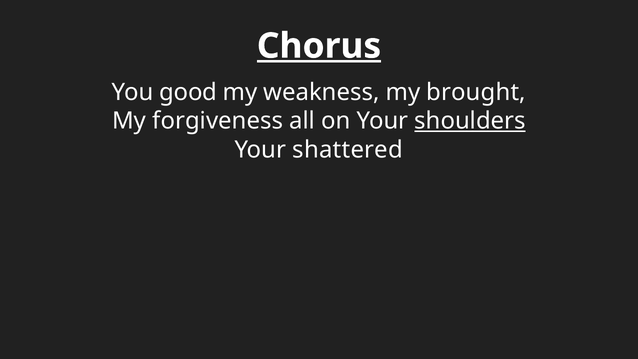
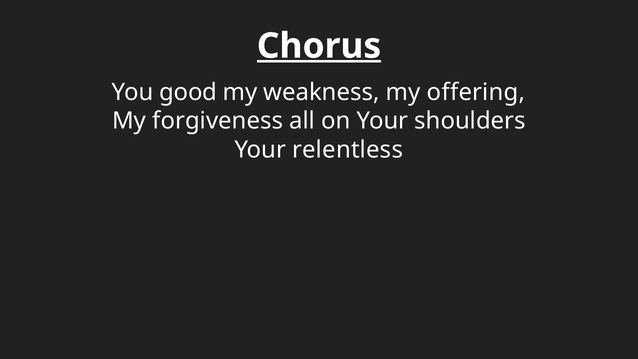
brought: brought -> offering
shoulders underline: present -> none
shattered: shattered -> relentless
